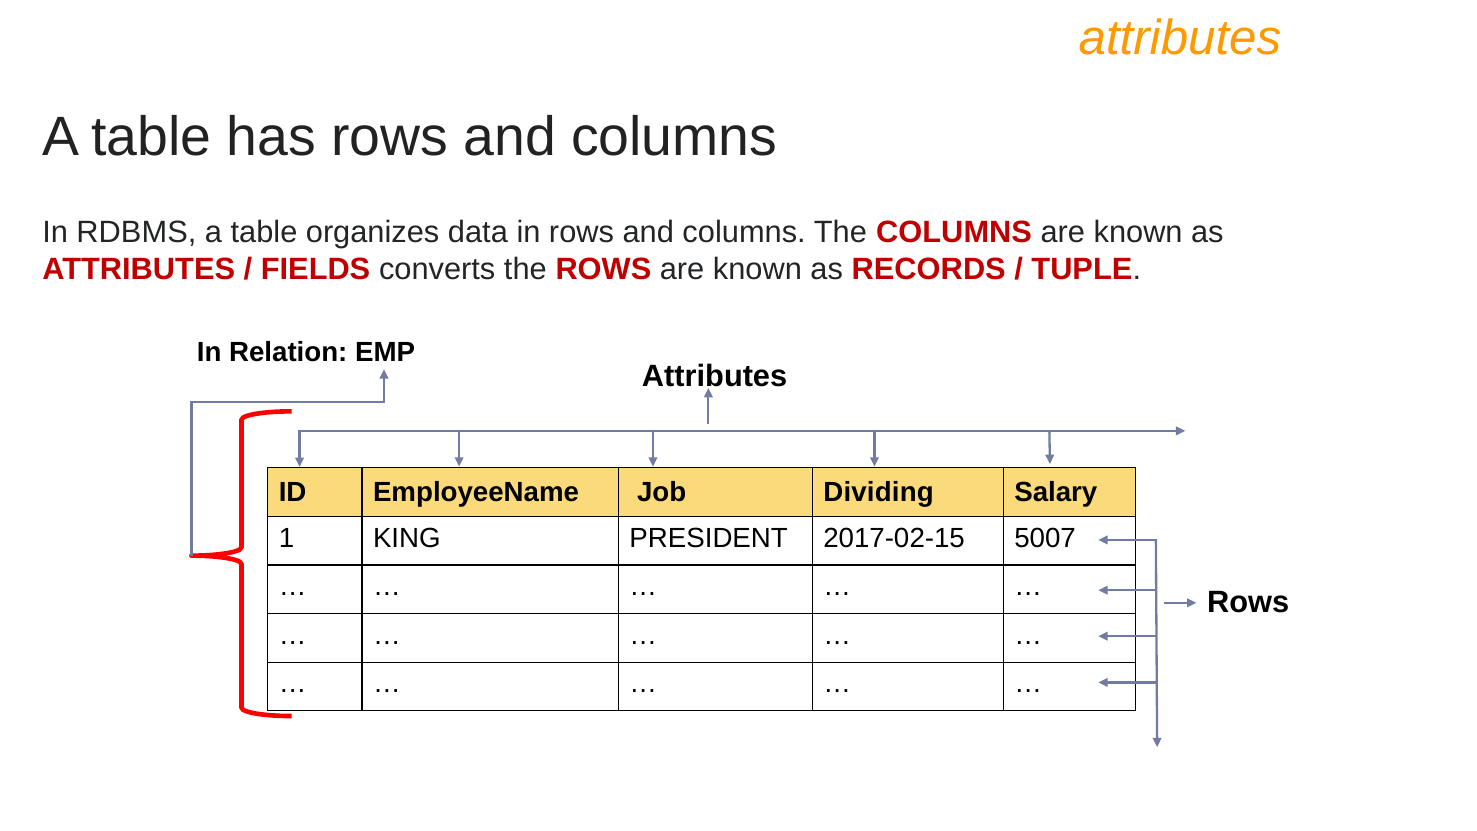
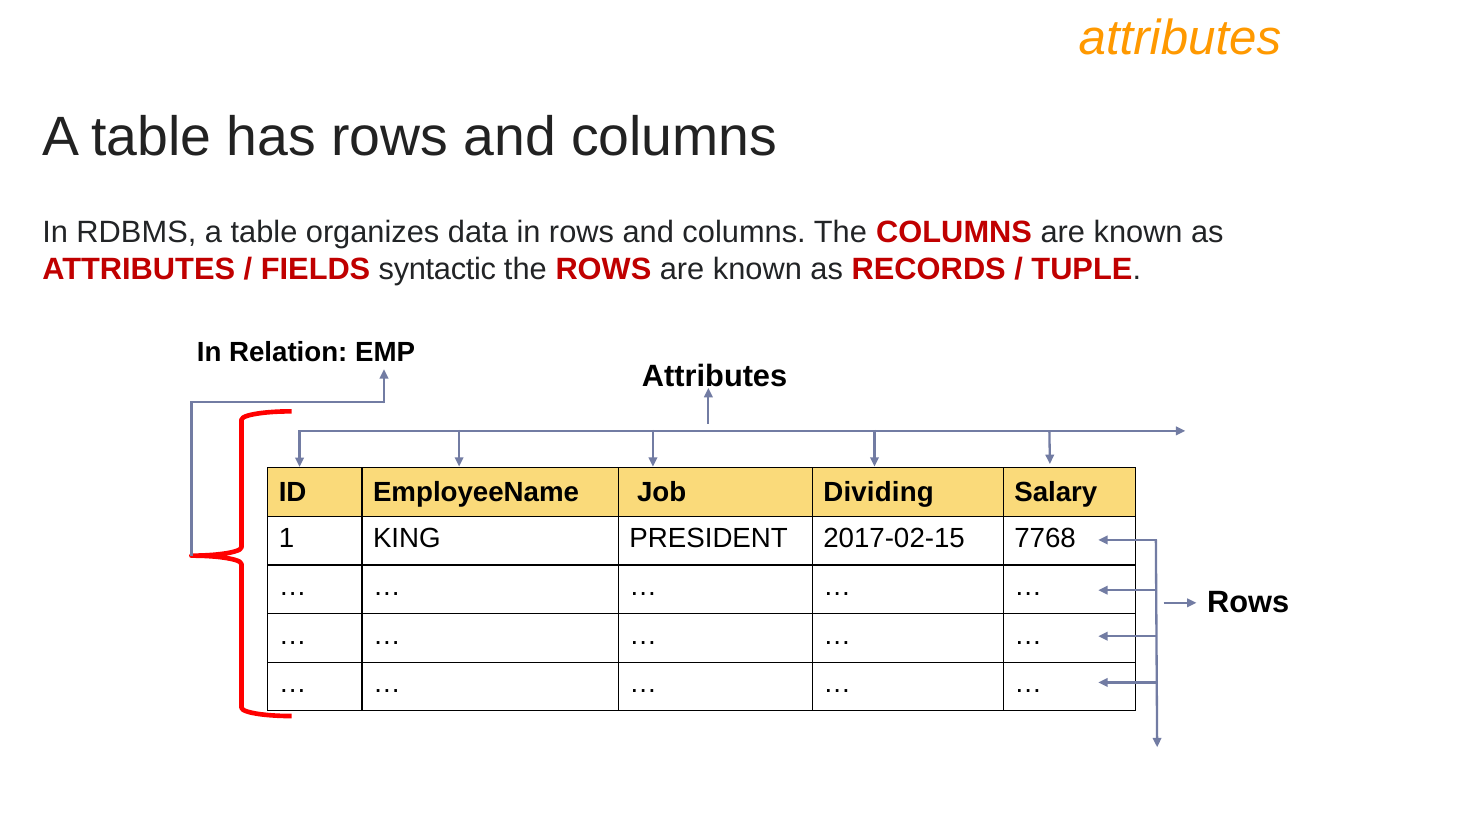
converts: converts -> syntactic
5007: 5007 -> 7768
